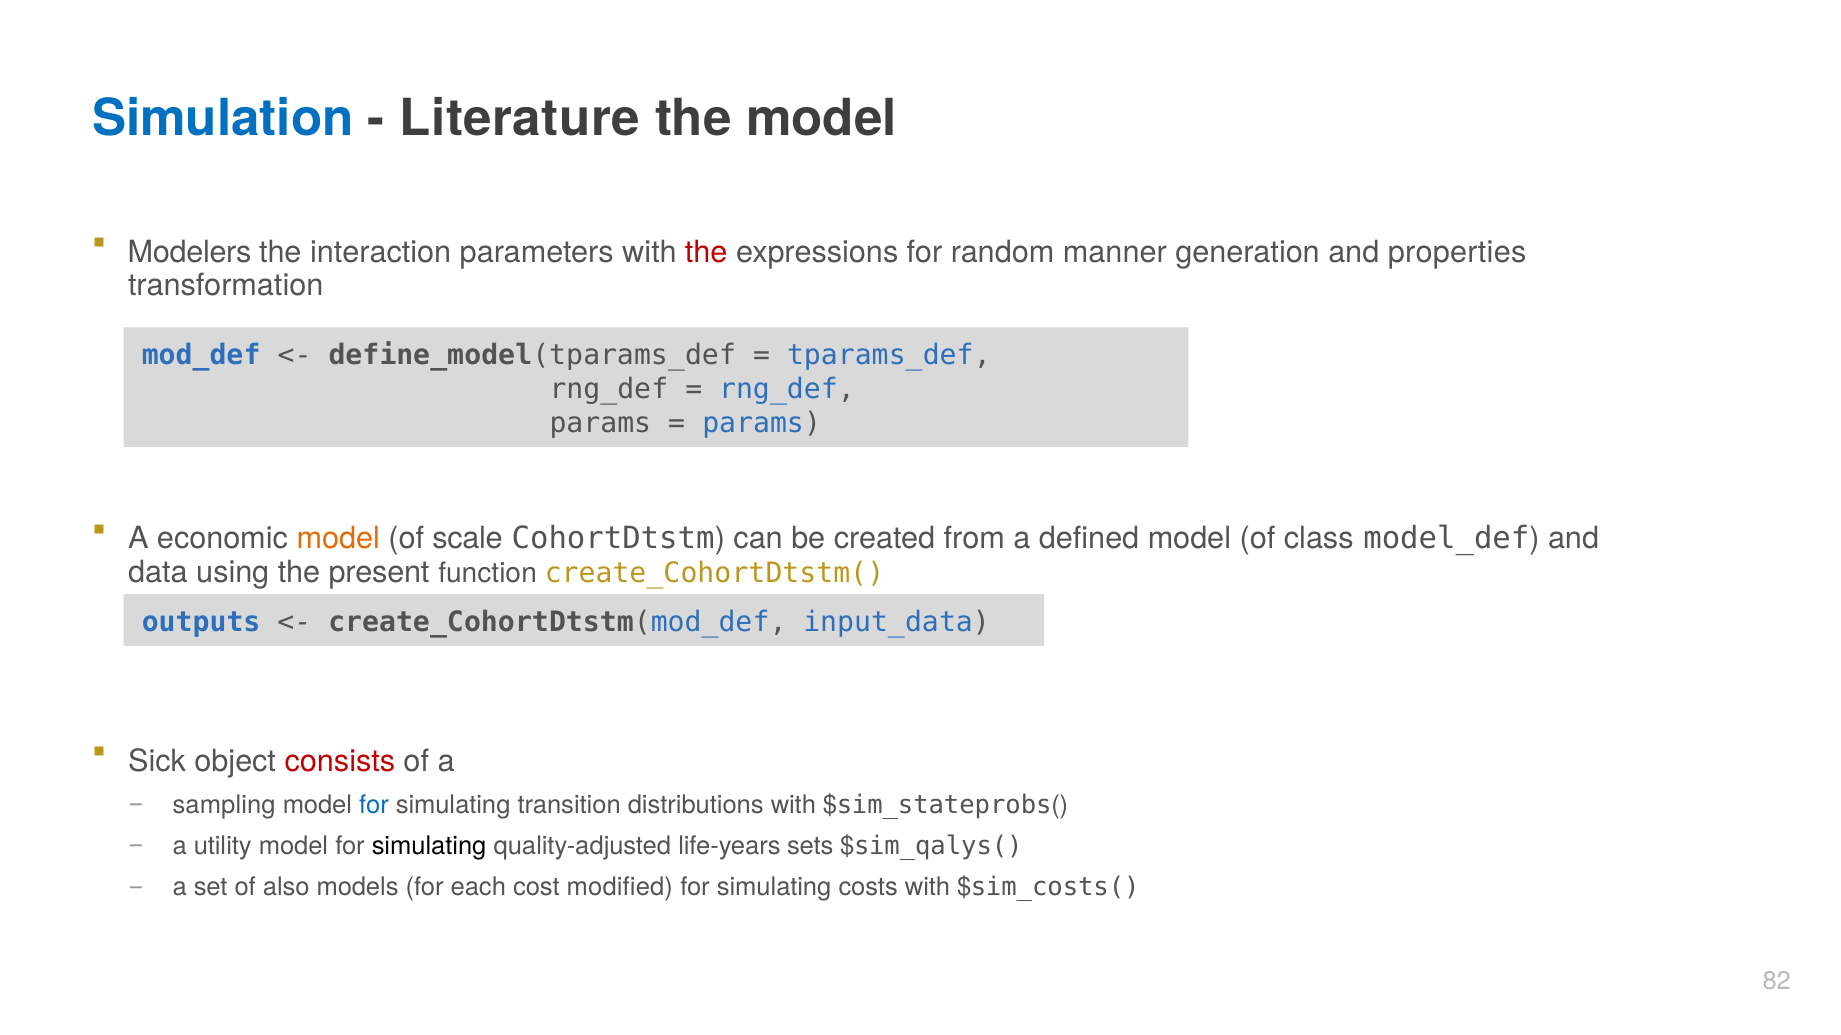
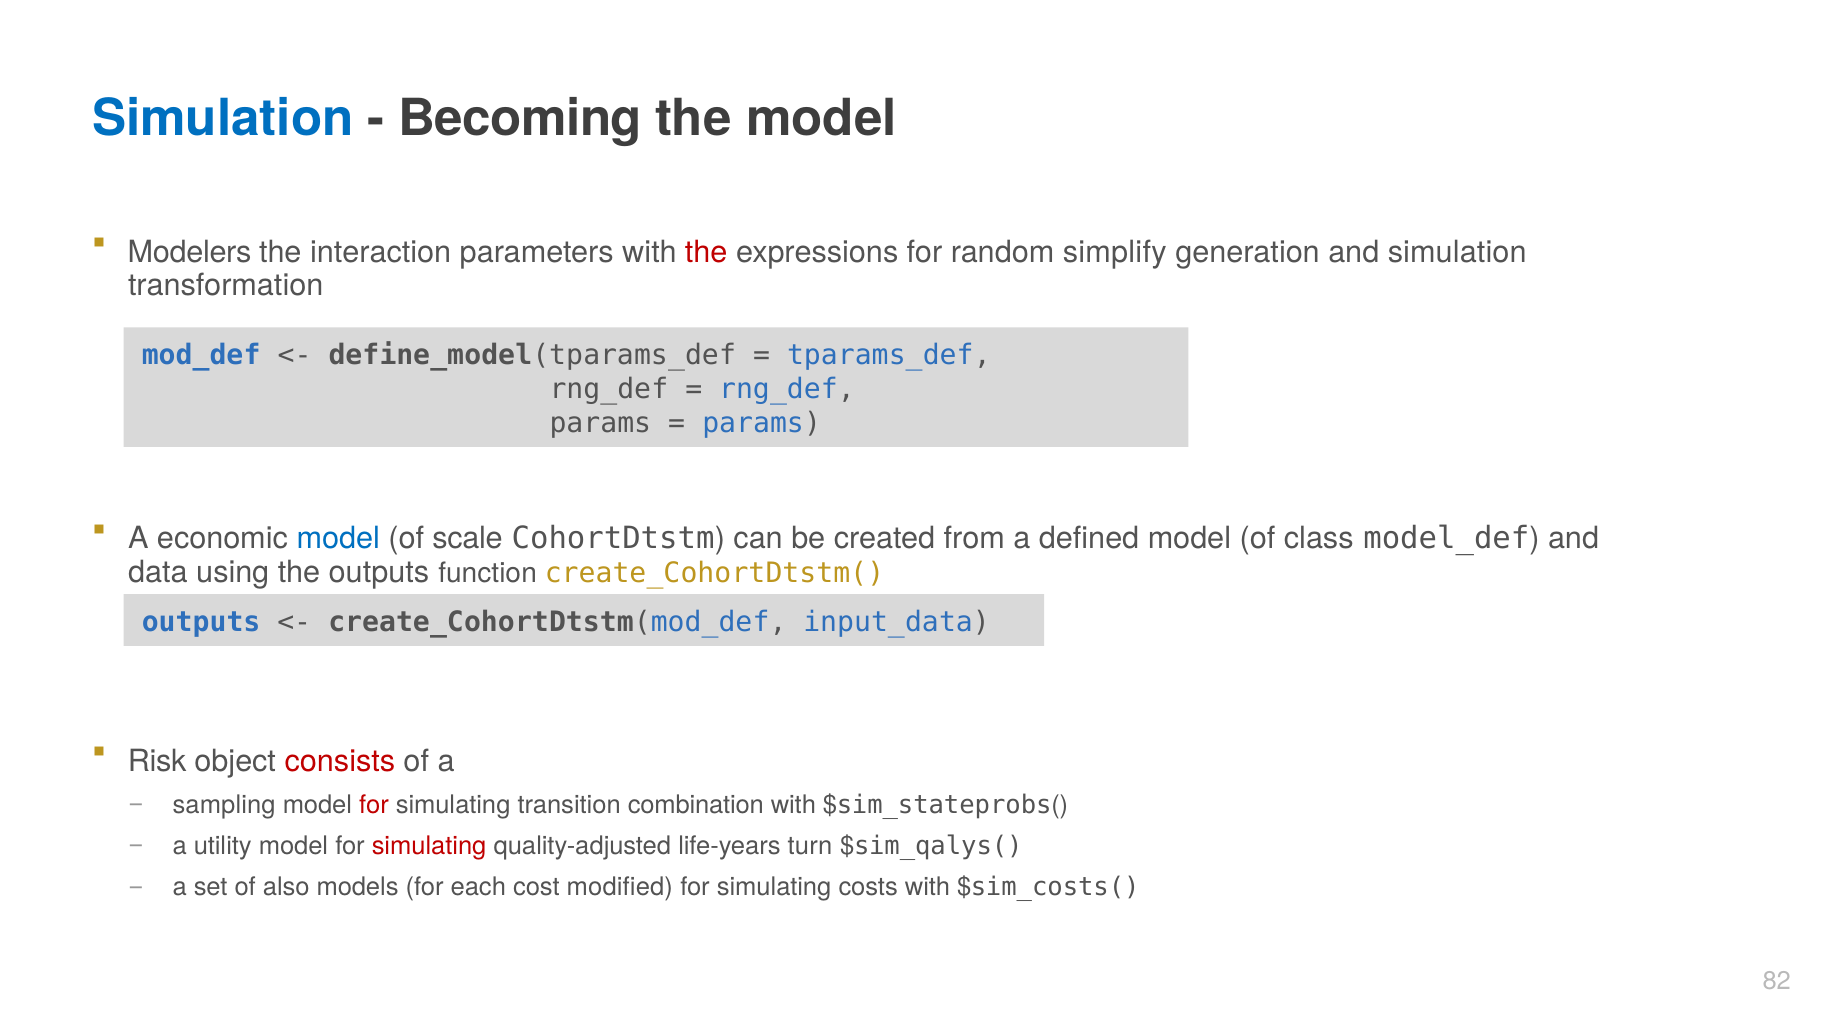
Literature: Literature -> Becoming
manner: manner -> simplify
and properties: properties -> simulation
model at (338, 539) colour: orange -> blue
the present: present -> outputs
Sick: Sick -> Risk
for at (374, 805) colour: blue -> red
distributions: distributions -> combination
simulating at (429, 847) colour: black -> red
sets: sets -> turn
